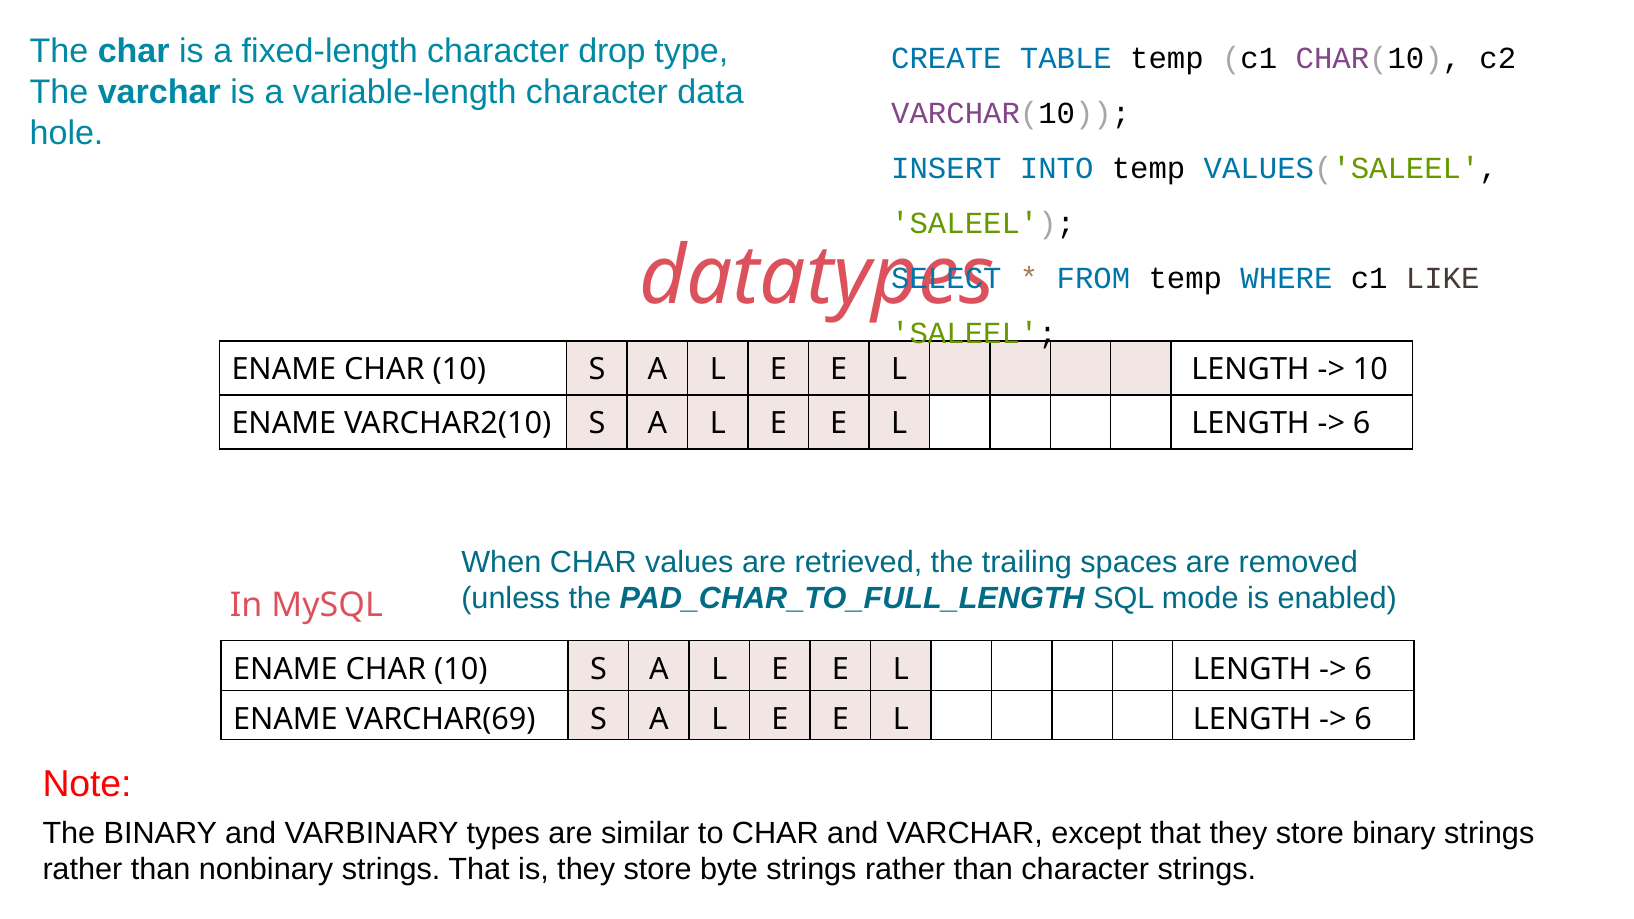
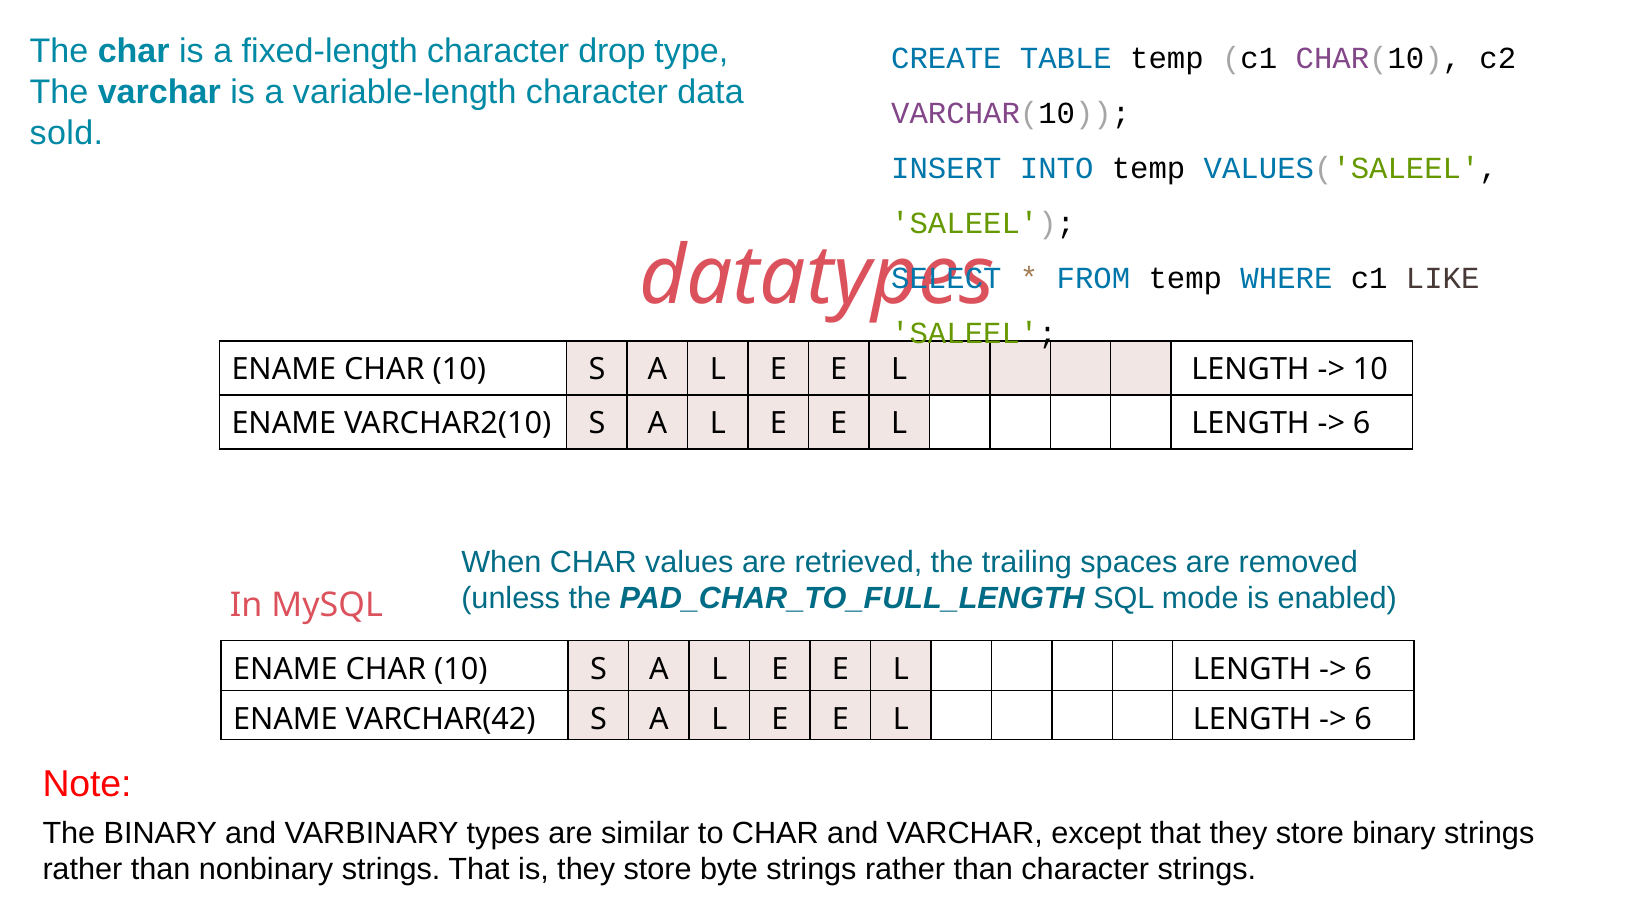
hole: hole -> sold
VARCHAR(69: VARCHAR(69 -> VARCHAR(42
